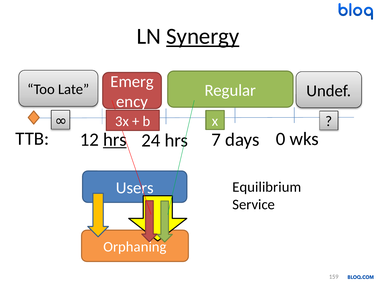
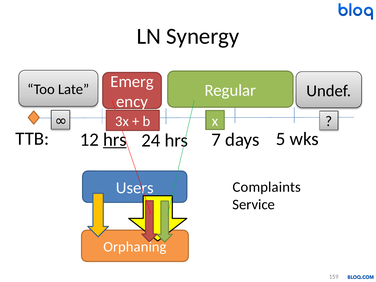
Synergy underline: present -> none
0: 0 -> 5
Equilibrium: Equilibrium -> Complaints
